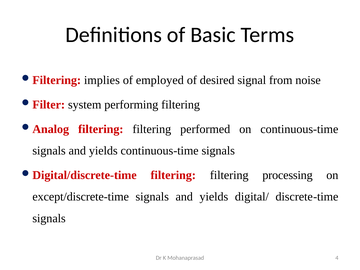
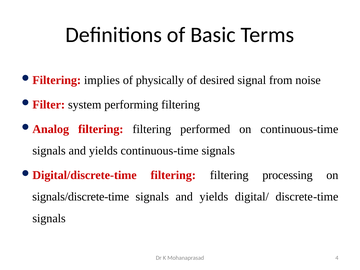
employed: employed -> physically
except/discrete-time: except/discrete-time -> signals/discrete-time
